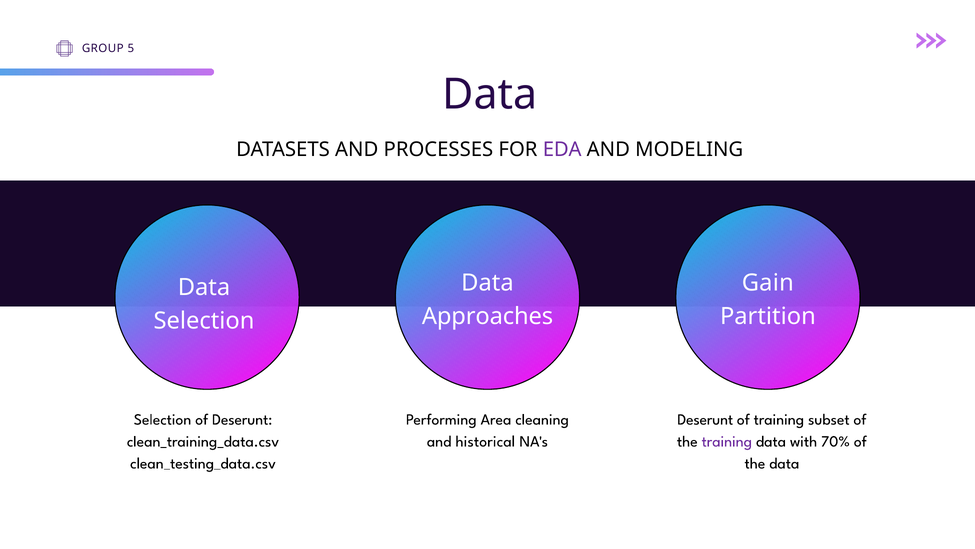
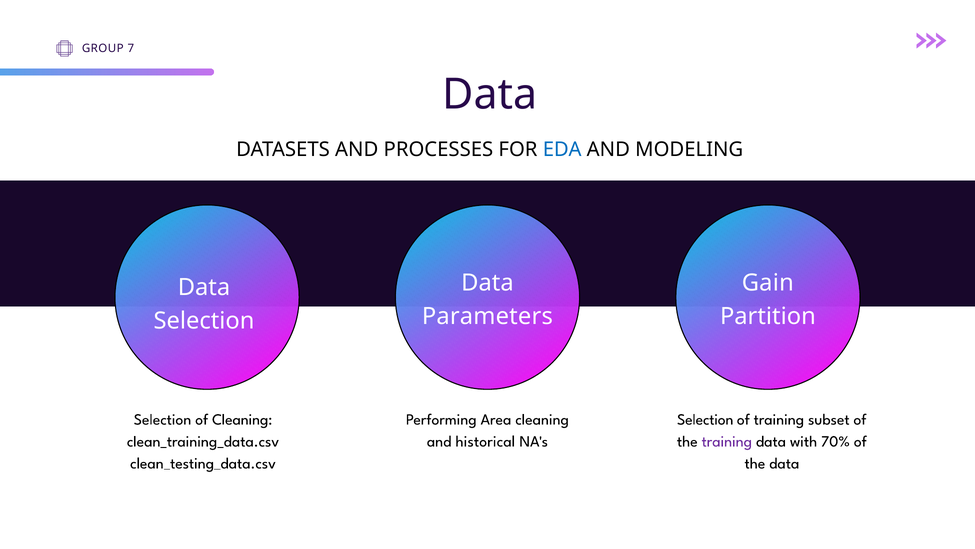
5: 5 -> 7
EDA colour: purple -> blue
Approaches: Approaches -> Parameters
of Deserunt: Deserunt -> Cleaning
Deserunt at (705, 419): Deserunt -> Selection
